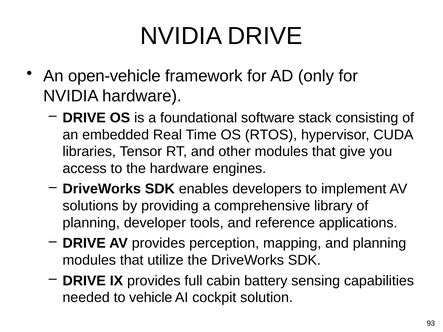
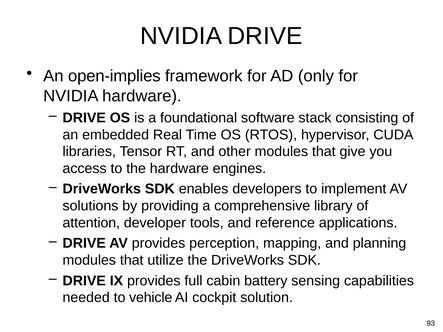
open-vehicle: open-vehicle -> open-implies
planning at (91, 223): planning -> attention
